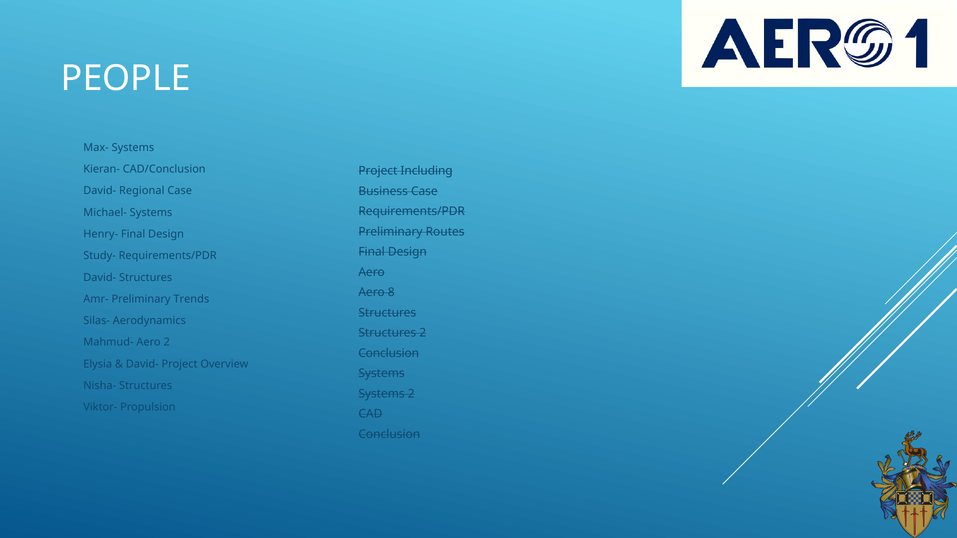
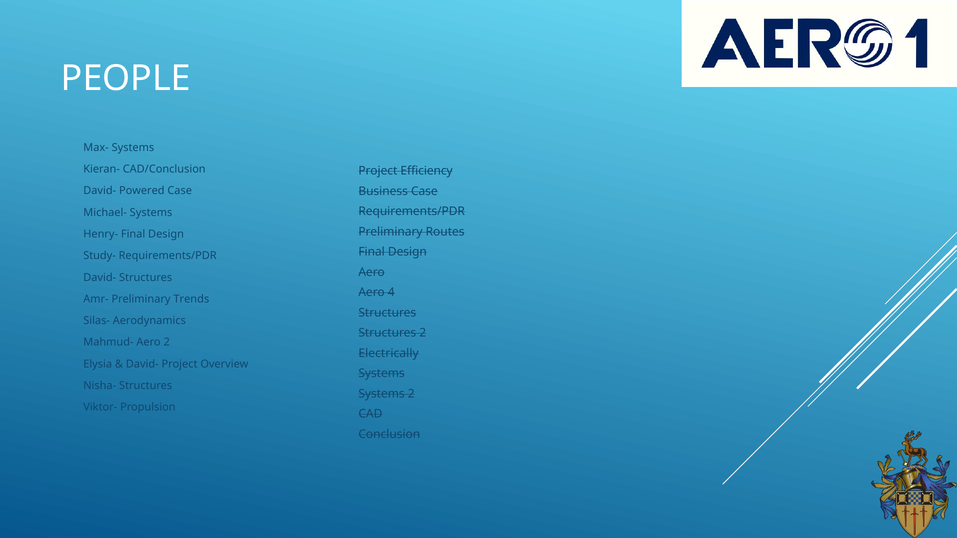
Including: Including -> Efficiency
Regional: Regional -> Powered
8: 8 -> 4
Conclusion at (389, 353): Conclusion -> Electrically
